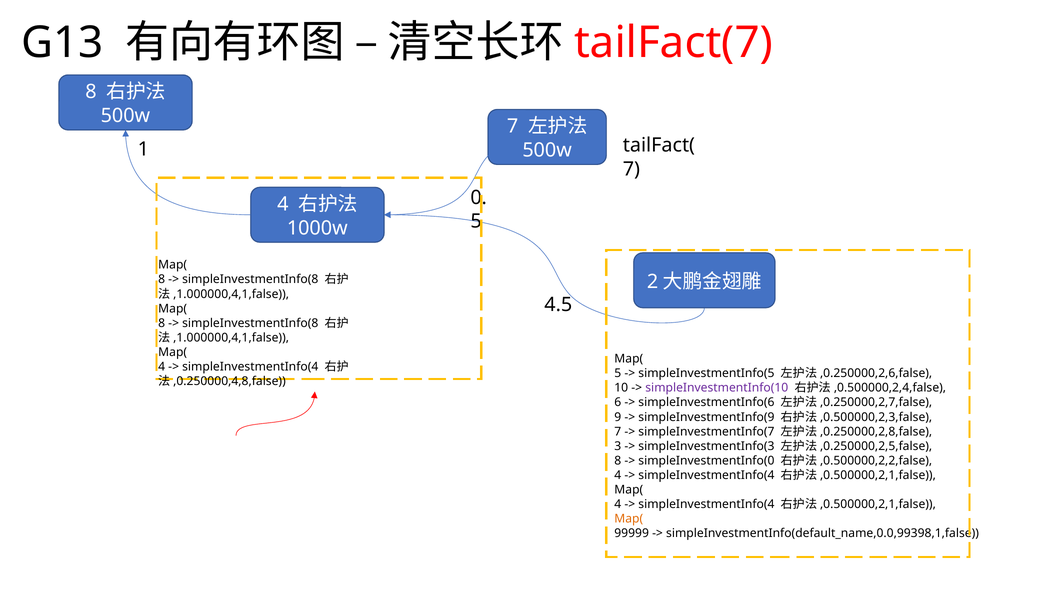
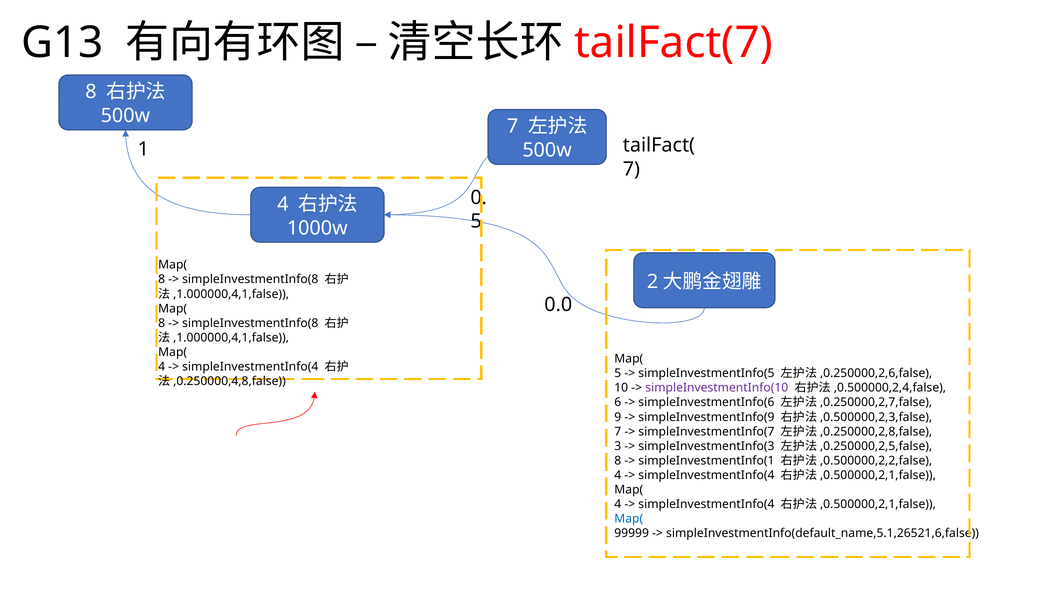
4.5: 4.5 -> 0.0
simpleInvestmentInfo(0: simpleInvestmentInfo(0 -> simpleInvestmentInfo(1
Map( at (629, 518) colour: orange -> blue
simpleInvestmentInfo(default_name,0.0,99398,1,false: simpleInvestmentInfo(default_name,0.0,99398,1,false -> simpleInvestmentInfo(default_name,5.1,26521,6,false
